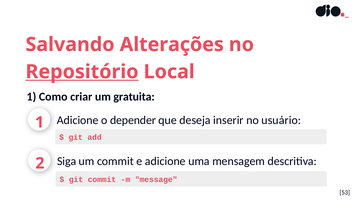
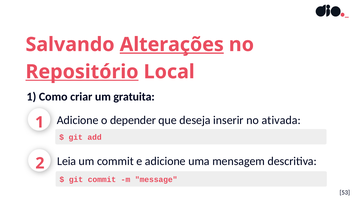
Alterações underline: none -> present
usuário: usuário -> ativada
Siga: Siga -> Leia
